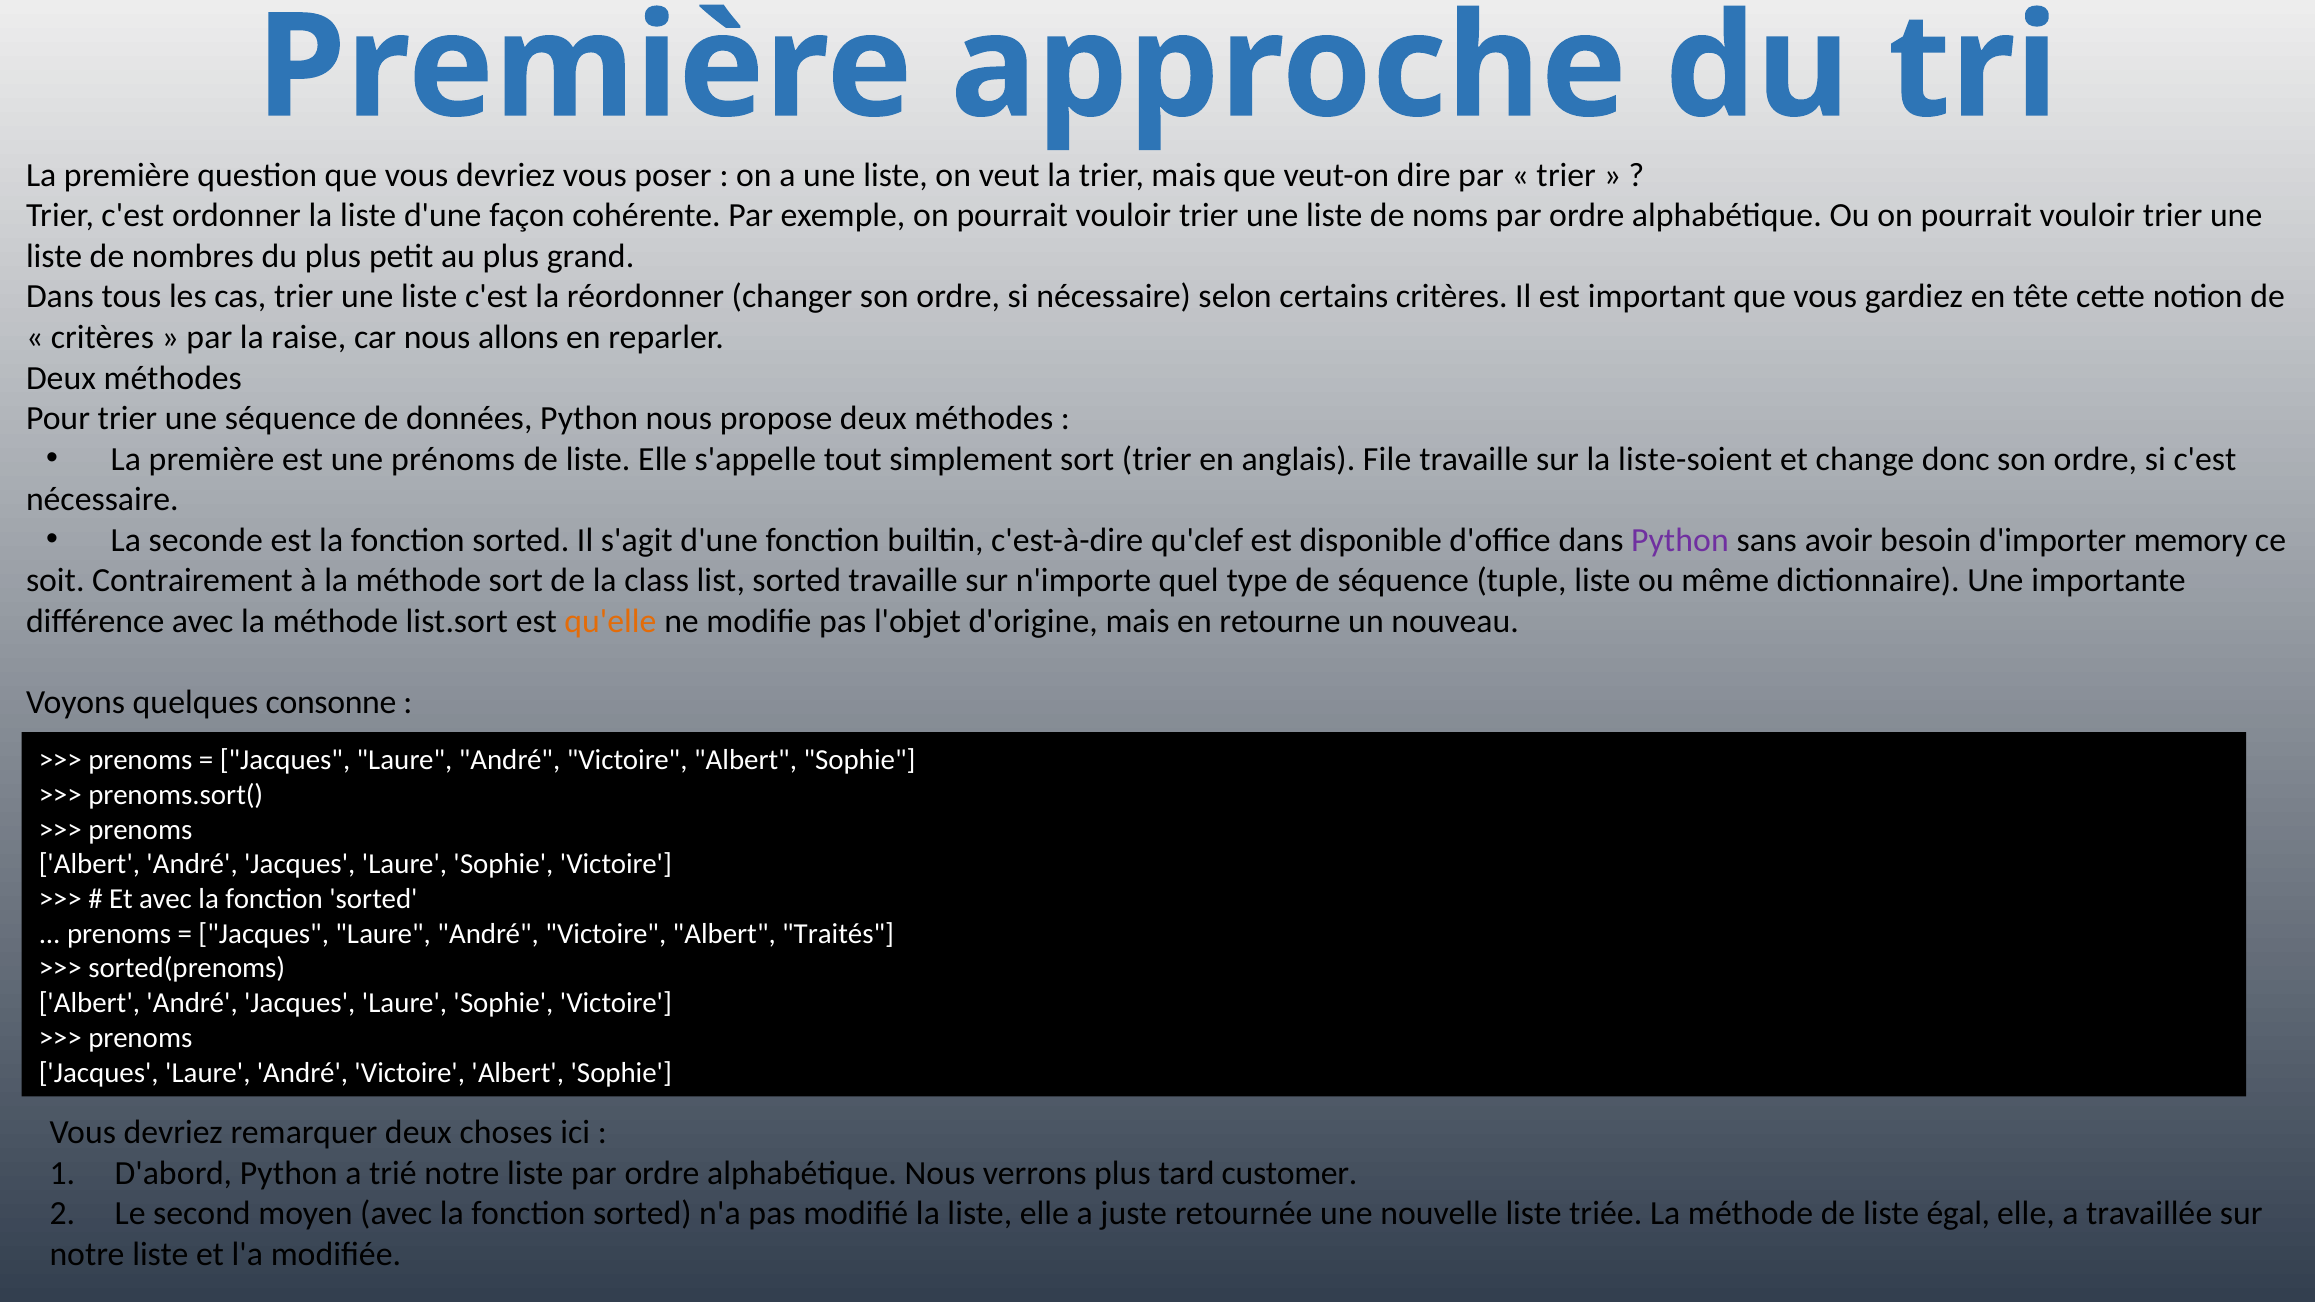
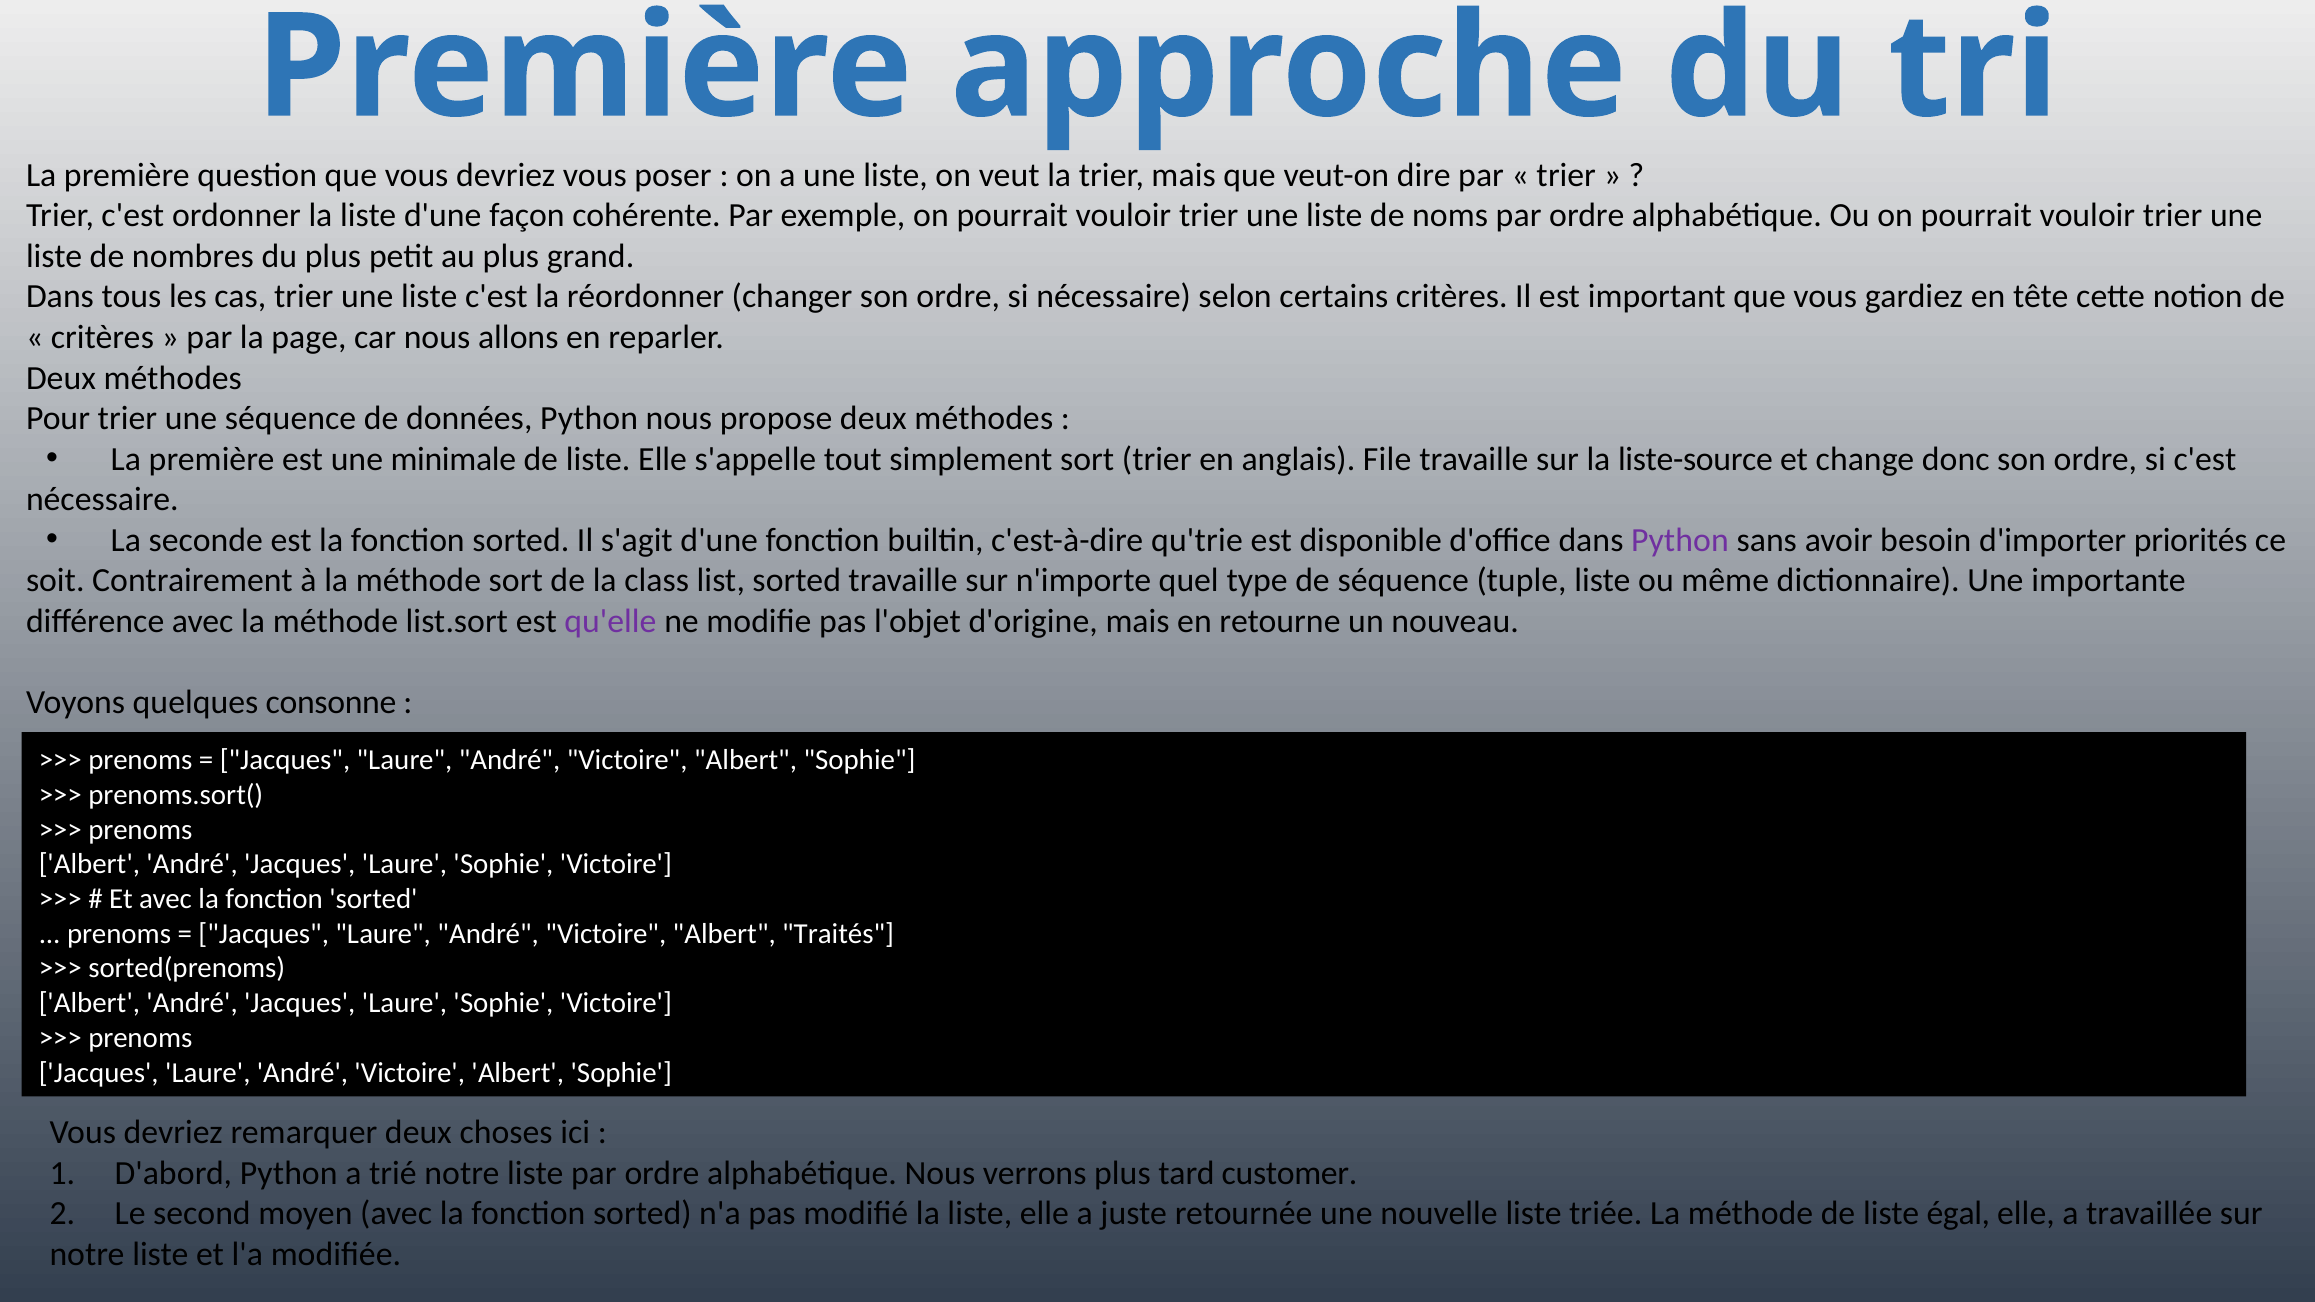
raise: raise -> page
prénoms: prénoms -> minimale
liste-soient: liste-soient -> liste-source
qu'clef: qu'clef -> qu'trie
memory: memory -> priorités
qu'elle colour: orange -> purple
